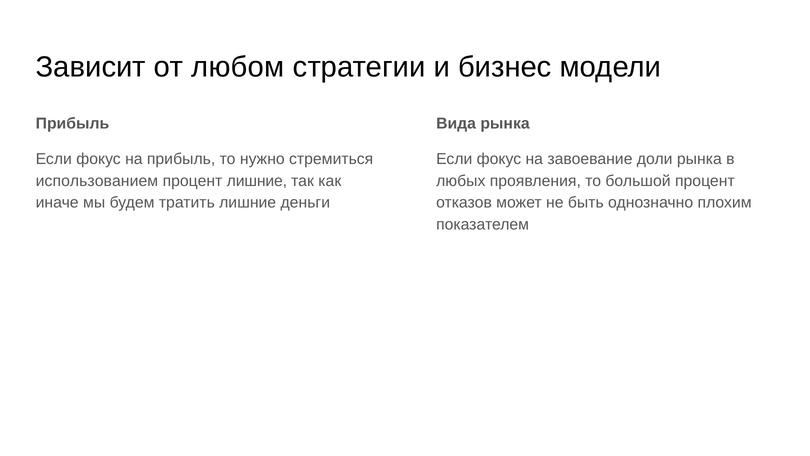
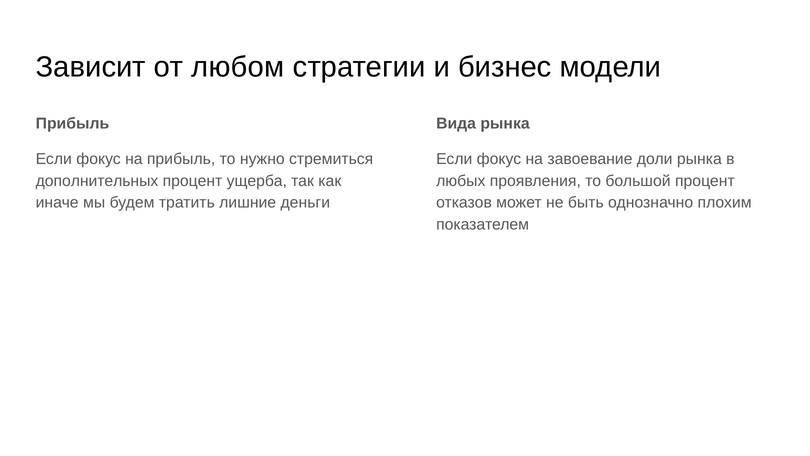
использованием: использованием -> дополнительных
процент лишние: лишние -> ущерба
